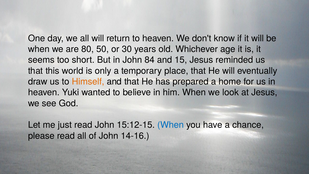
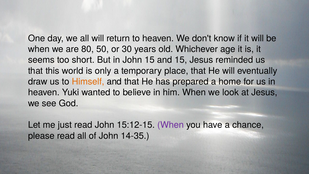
John 84: 84 -> 15
When at (171, 125) colour: blue -> purple
14-16: 14-16 -> 14-35
